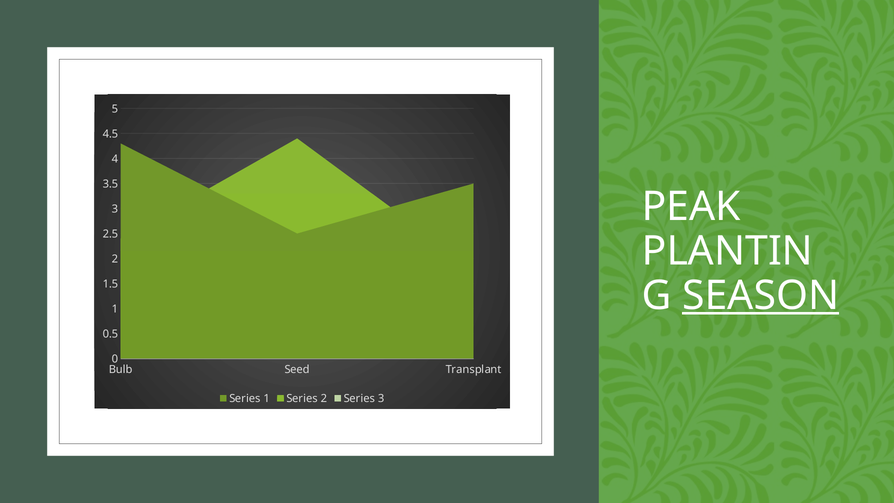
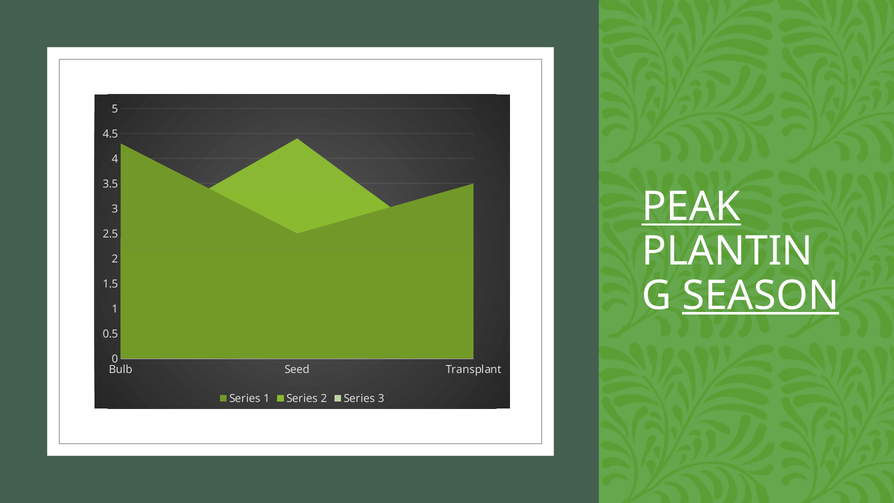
PEAK underline: none -> present
